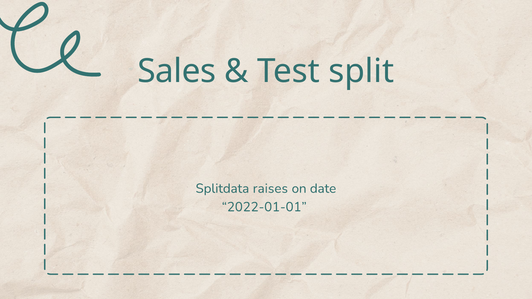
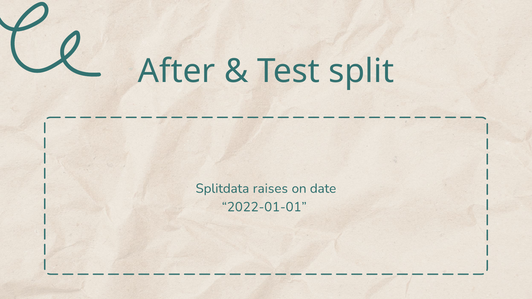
Sales: Sales -> After
